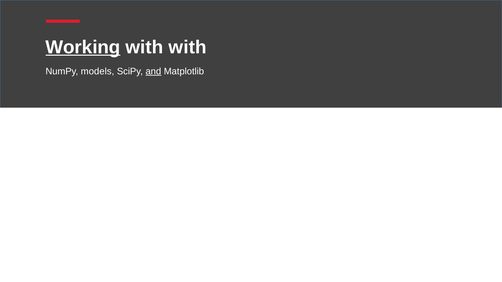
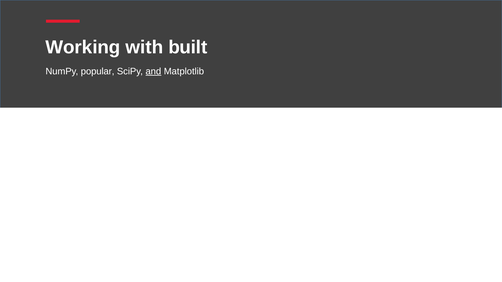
Working underline: present -> none
with with: with -> built
models: models -> popular
